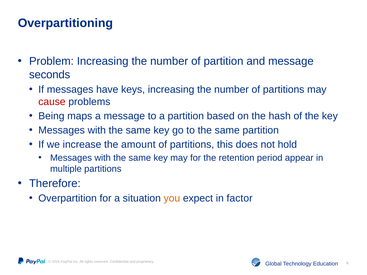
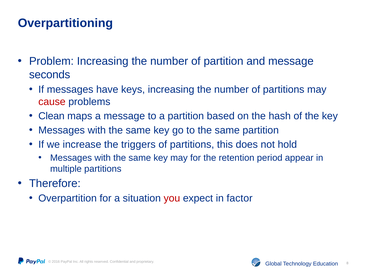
Being: Being -> Clean
amount: amount -> triggers
you colour: orange -> red
